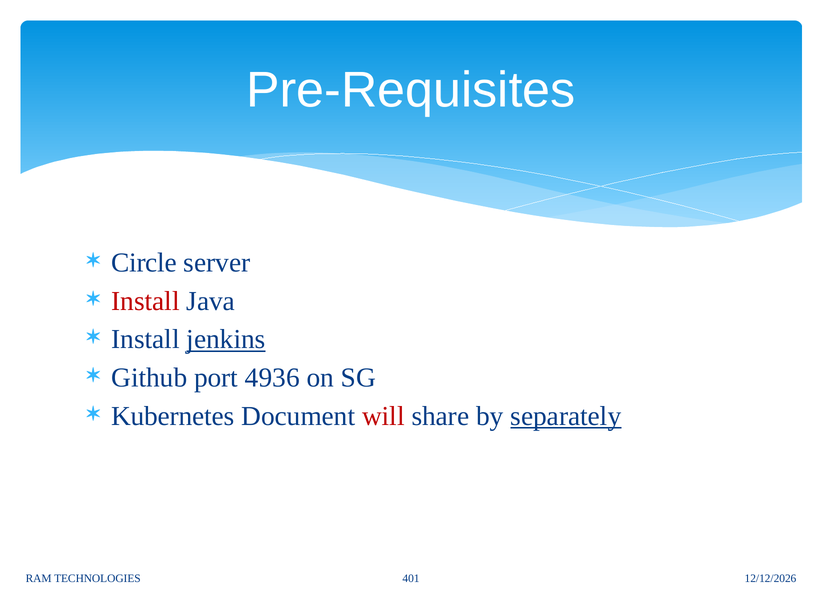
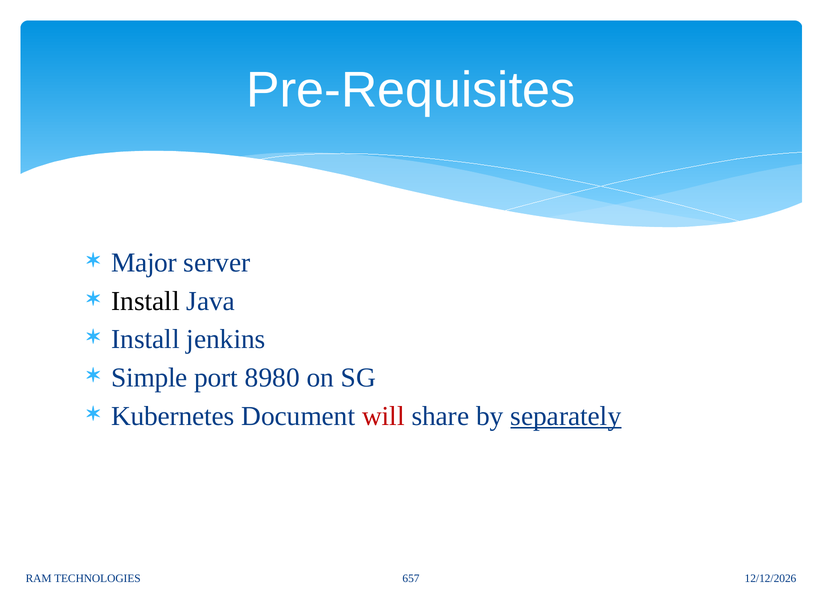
Circle: Circle -> Major
Install at (145, 301) colour: red -> black
jenkins underline: present -> none
Github: Github -> Simple
4936: 4936 -> 8980
401: 401 -> 657
